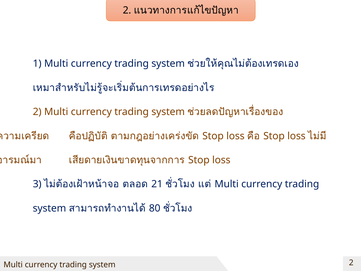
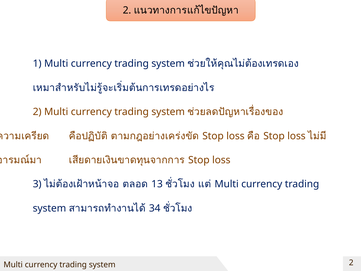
21: 21 -> 13
80: 80 -> 34
